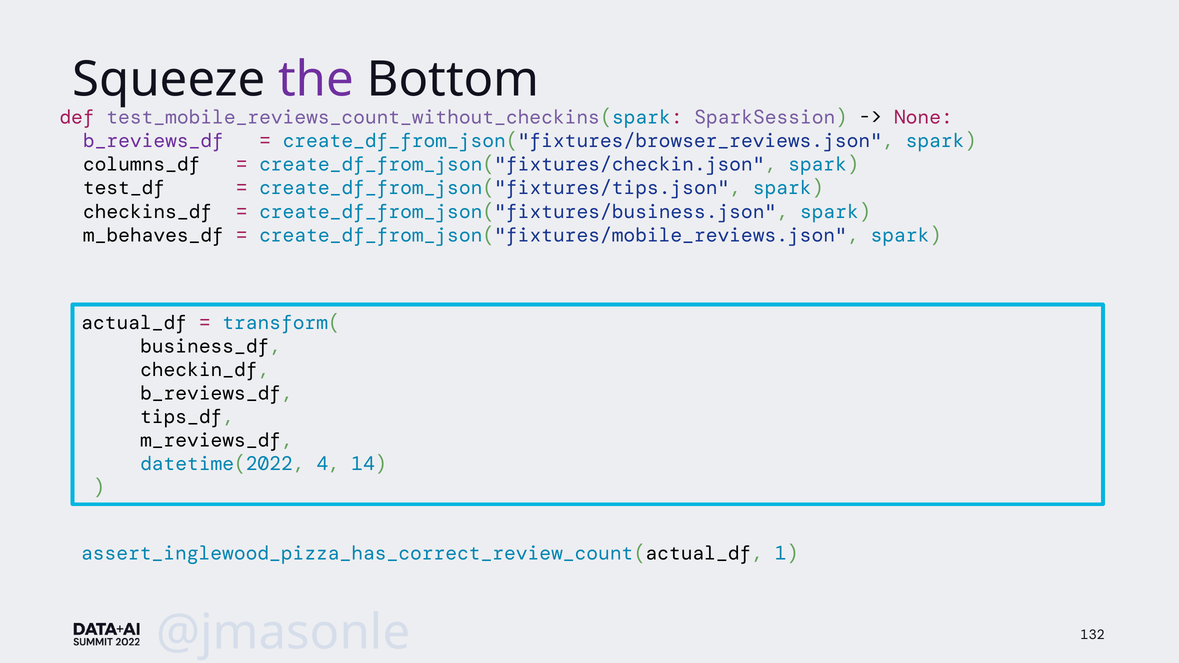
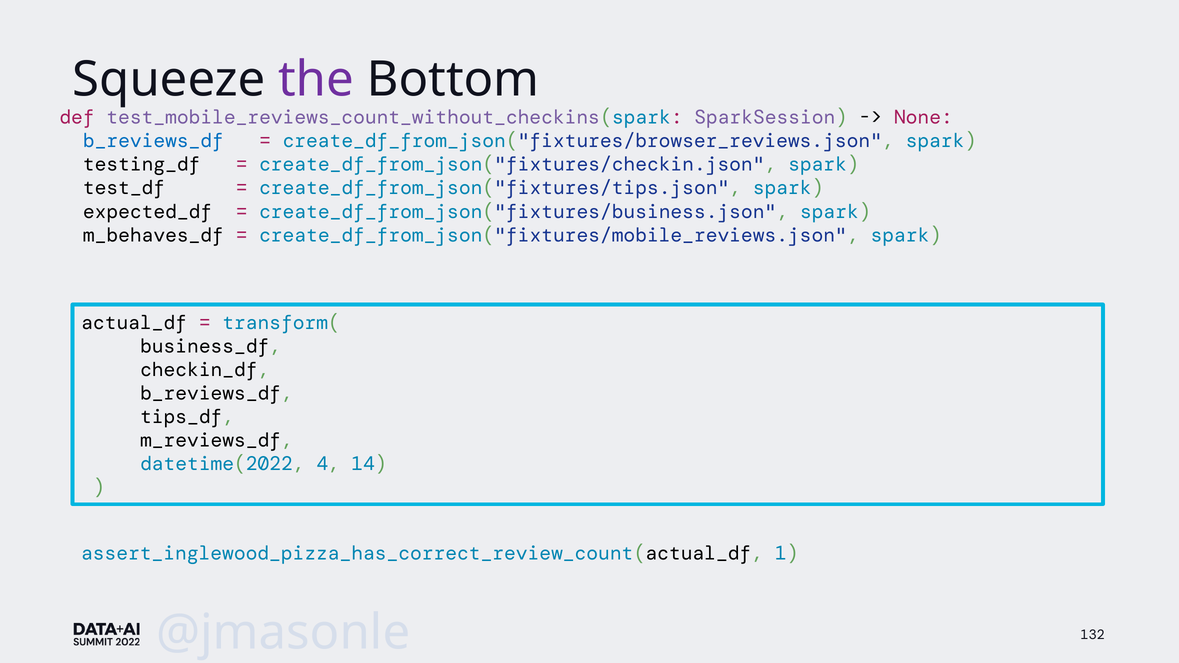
b_reviews_df at (153, 141) colour: purple -> blue
columns_df: columns_df -> testing_df
checkins_df: checkins_df -> expected_df
